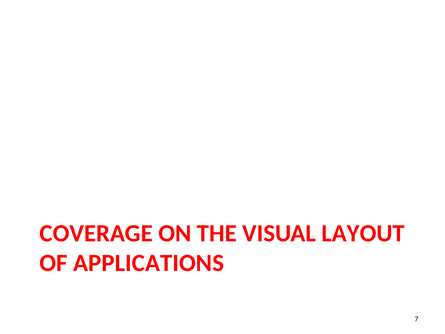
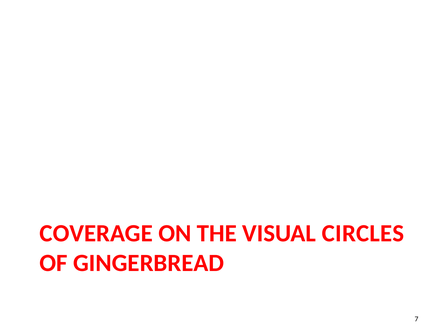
LAYOUT: LAYOUT -> CIRCLES
APPLICATIONS: APPLICATIONS -> GINGERBREAD
